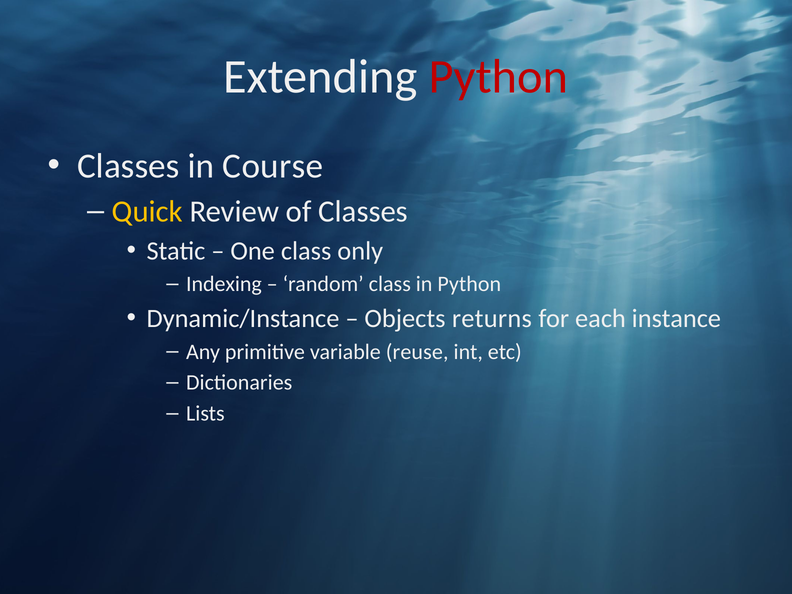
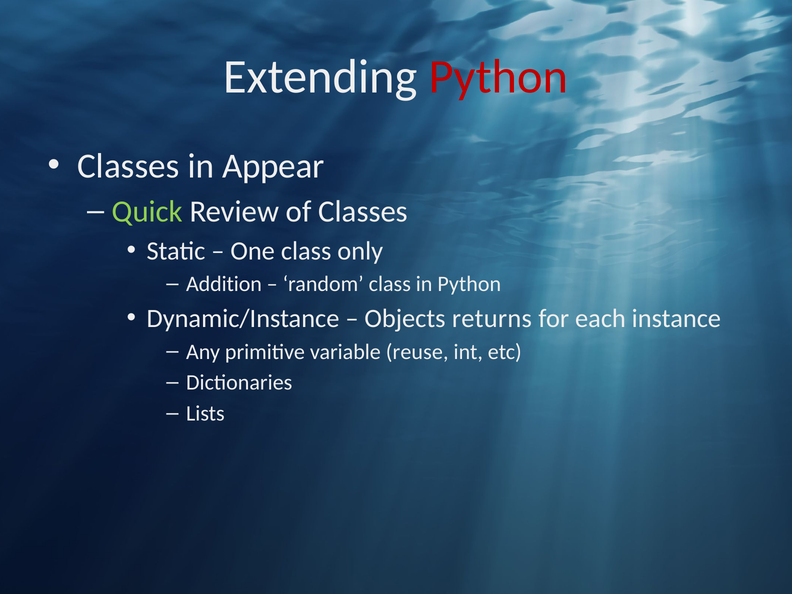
Course: Course -> Appear
Quick colour: yellow -> light green
Indexing: Indexing -> Addition
